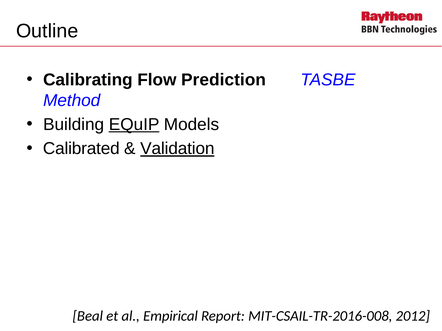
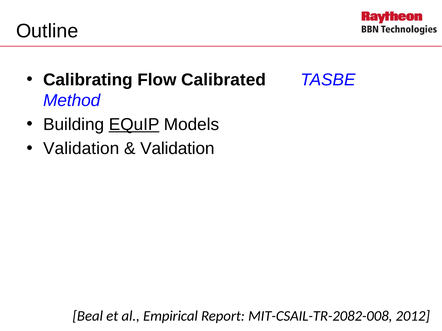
Prediction: Prediction -> Calibrated
Calibrated at (81, 149): Calibrated -> Validation
Validation at (177, 149) underline: present -> none
MIT-CSAIL-TR-2016-008: MIT-CSAIL-TR-2016-008 -> MIT-CSAIL-TR-2082-008
